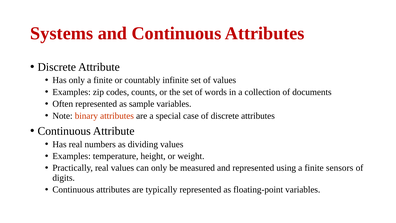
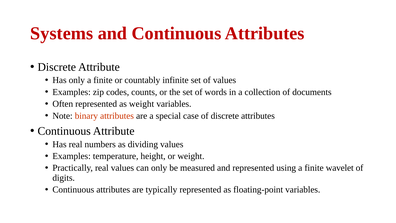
as sample: sample -> weight
sensors: sensors -> wavelet
